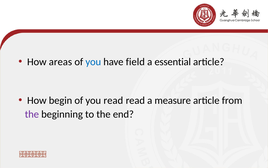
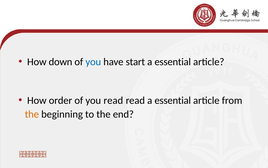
areas: areas -> down
field: field -> start
begin: begin -> order
read a measure: measure -> essential
the at (32, 114) colour: purple -> orange
